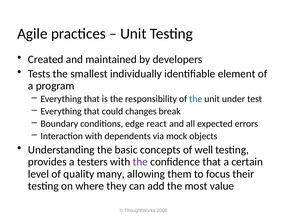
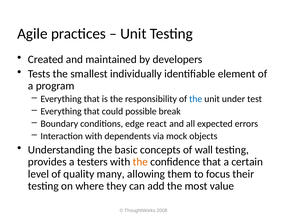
changes: changes -> possible
well: well -> wall
the at (140, 161) colour: purple -> orange
